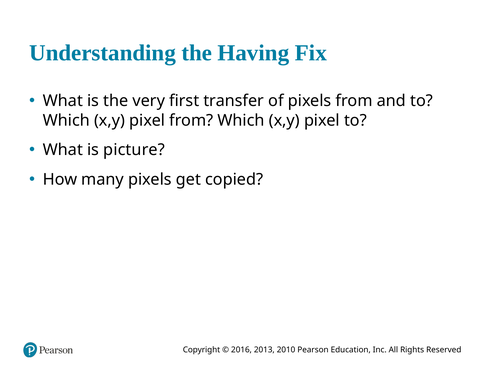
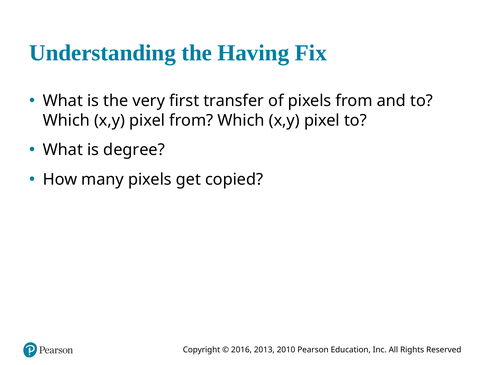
picture: picture -> degree
